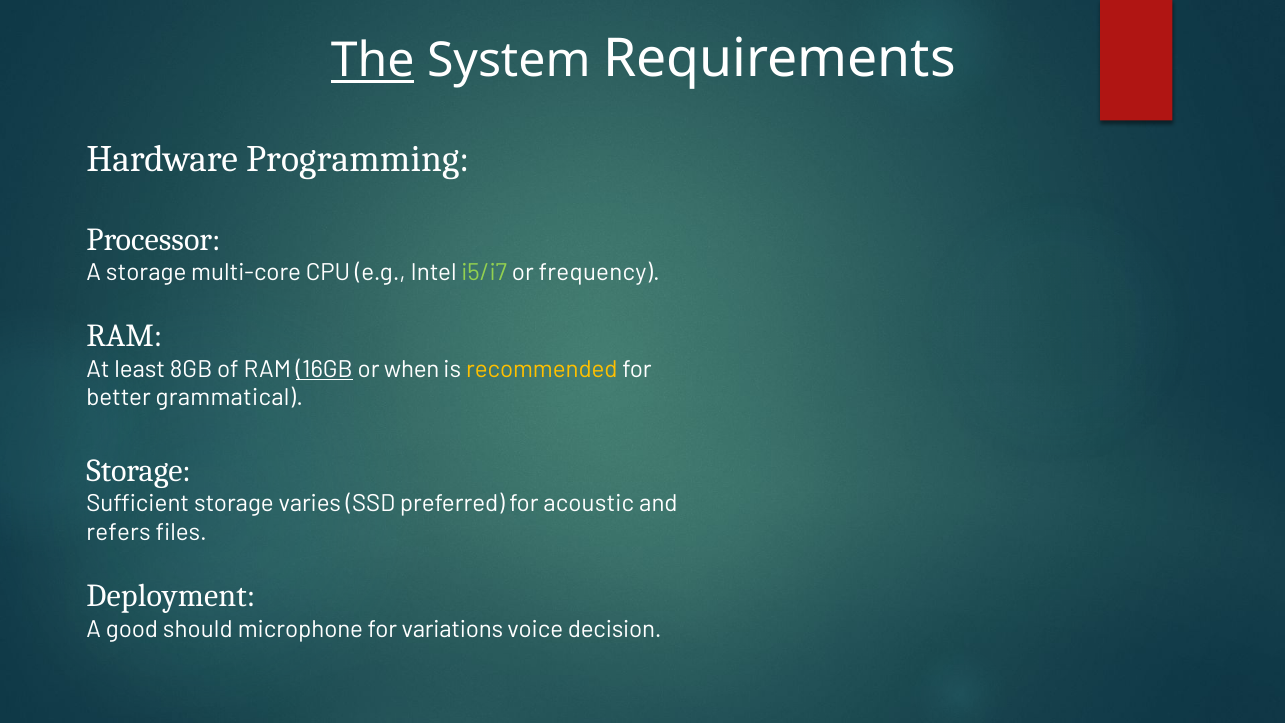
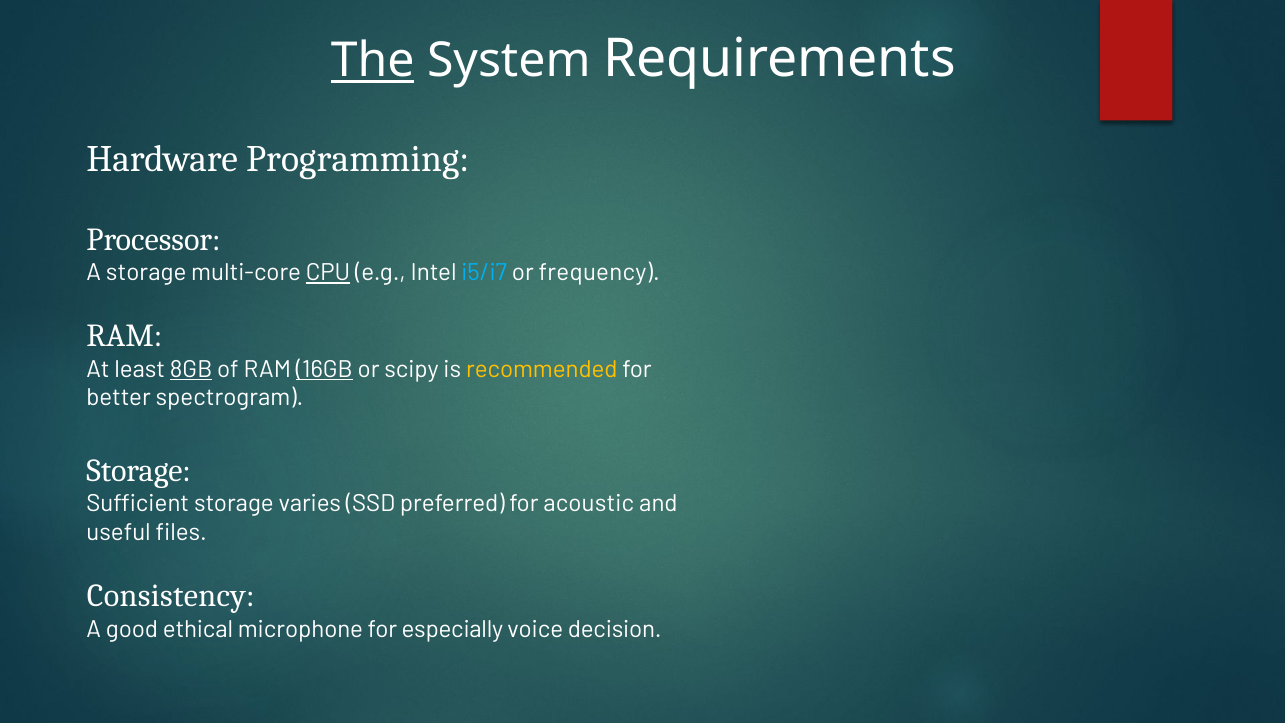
CPU underline: none -> present
i5/i7 colour: light green -> light blue
8GB underline: none -> present
when: when -> scipy
grammatical: grammatical -> spectrogram
refers: refers -> useful
Deployment: Deployment -> Consistency
should: should -> ethical
variations: variations -> especially
